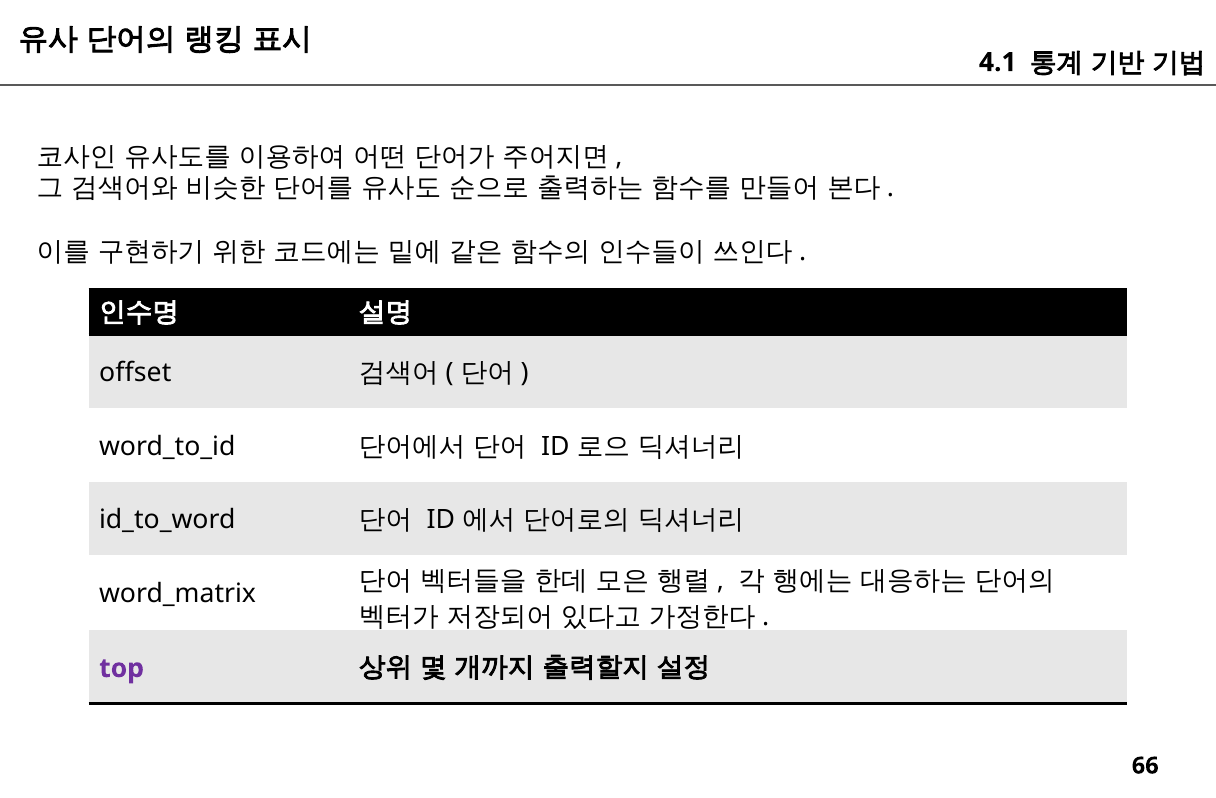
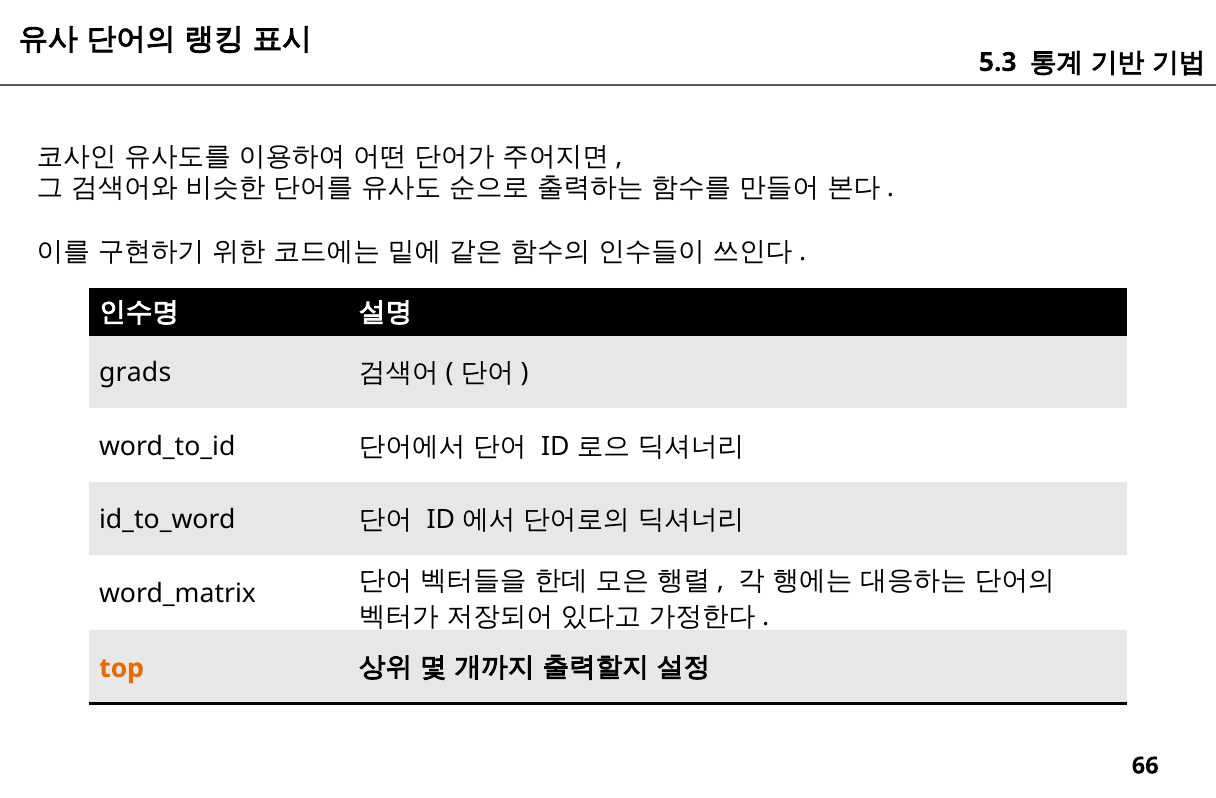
4.1: 4.1 -> 5.3
offset: offset -> grads
top colour: purple -> orange
